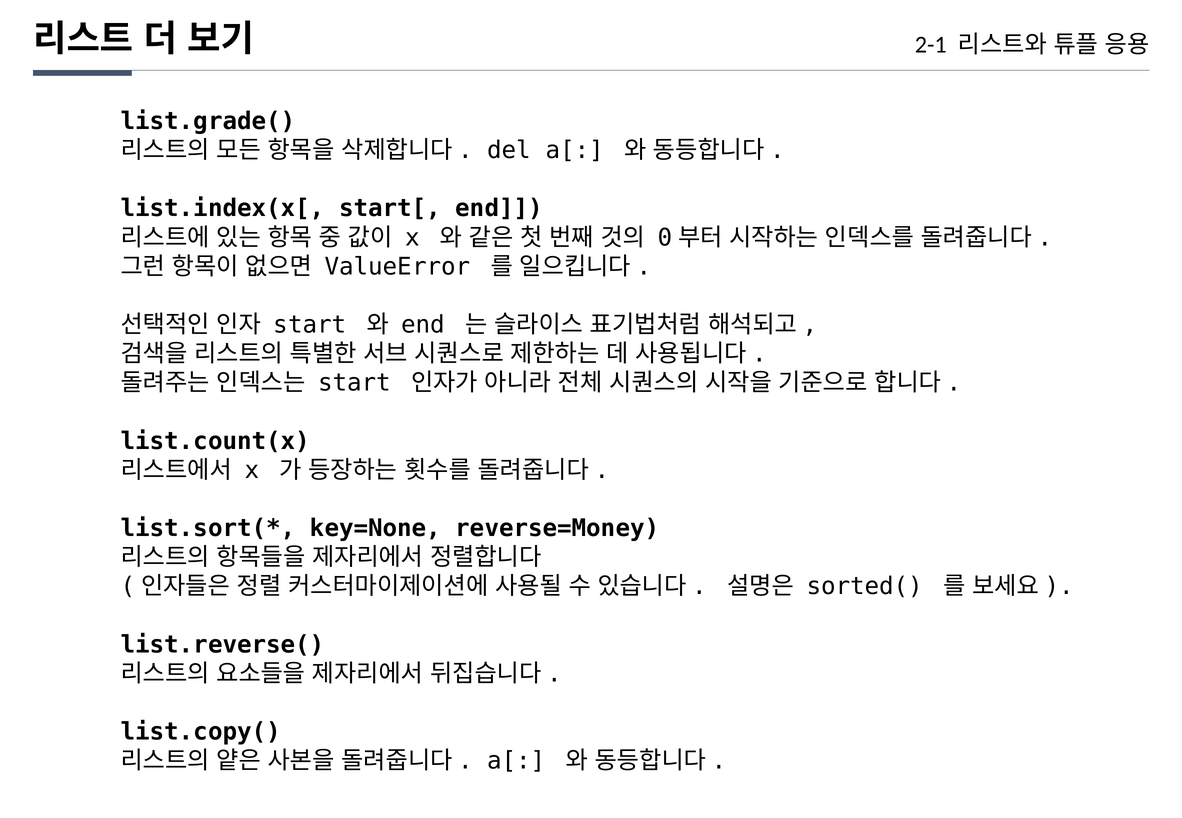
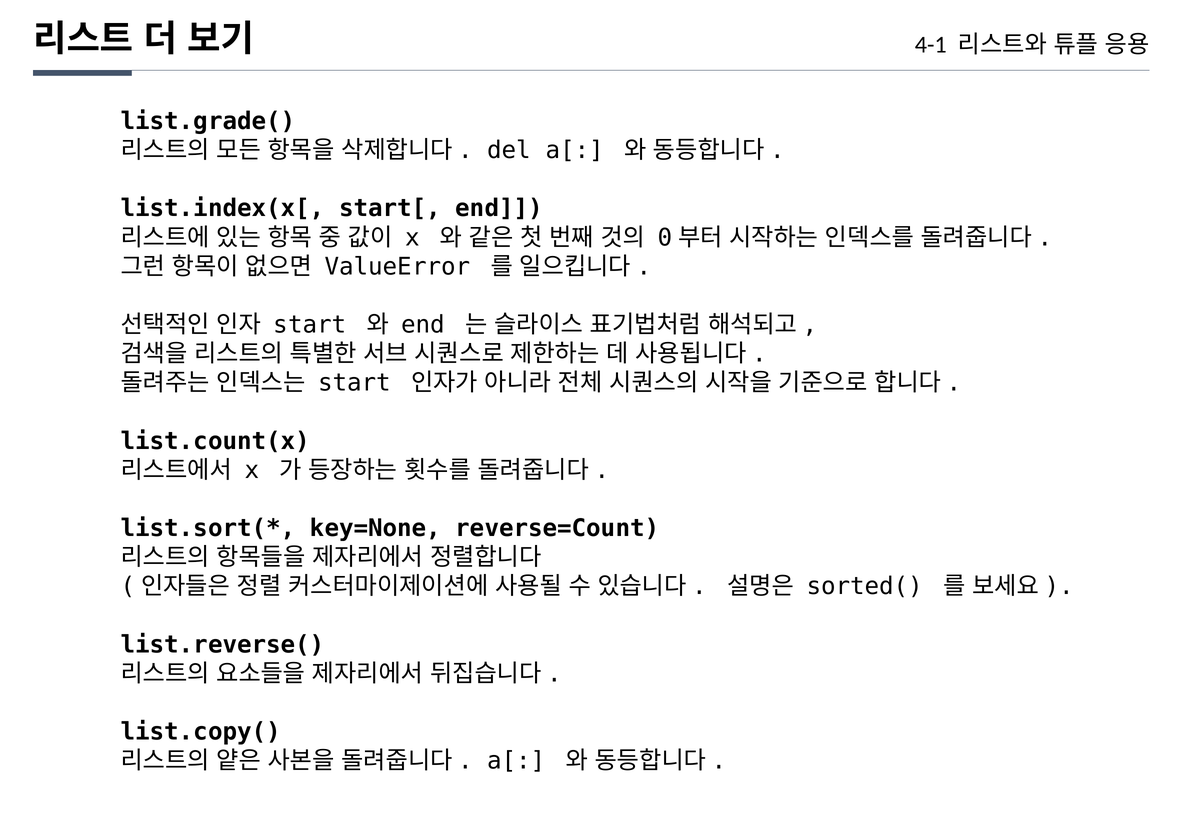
2-1: 2-1 -> 4-1
reverse=Money: reverse=Money -> reverse=Count
